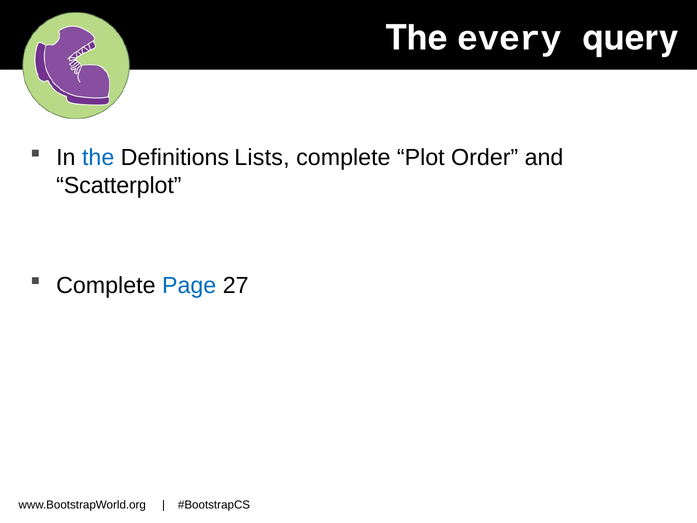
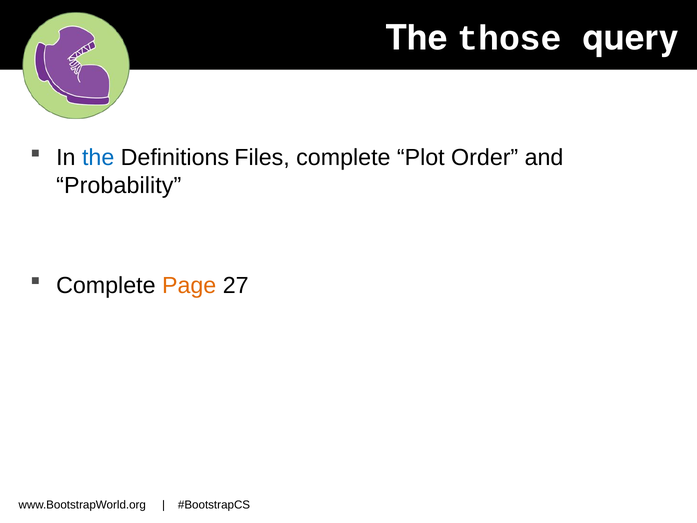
every: every -> those
Lists: Lists -> Files
Scatterplot: Scatterplot -> Probability
Page colour: blue -> orange
